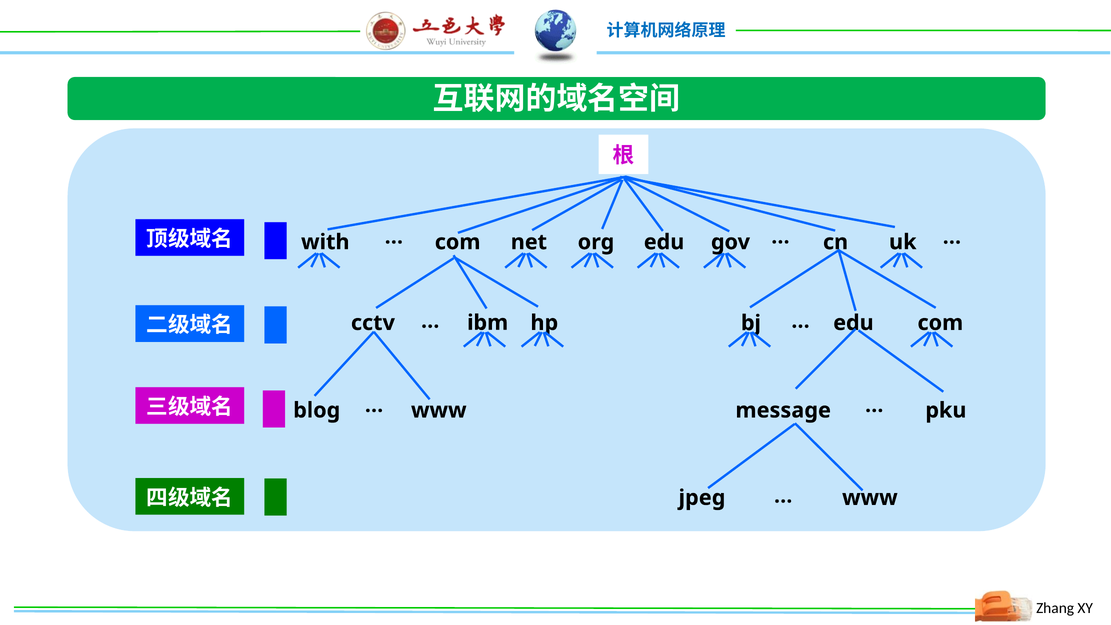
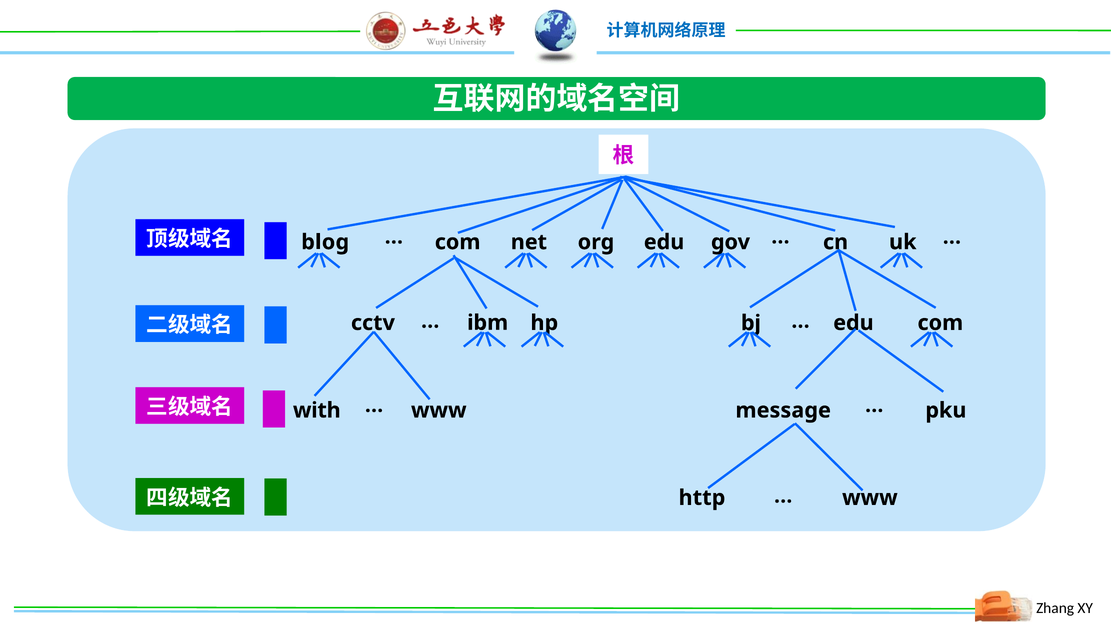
with: with -> blog
blog: blog -> with
jpeg: jpeg -> http
